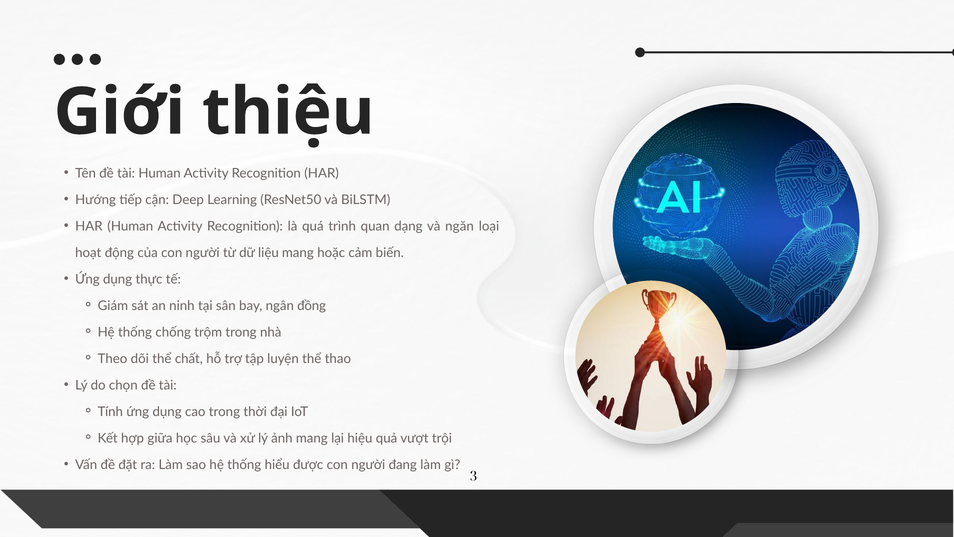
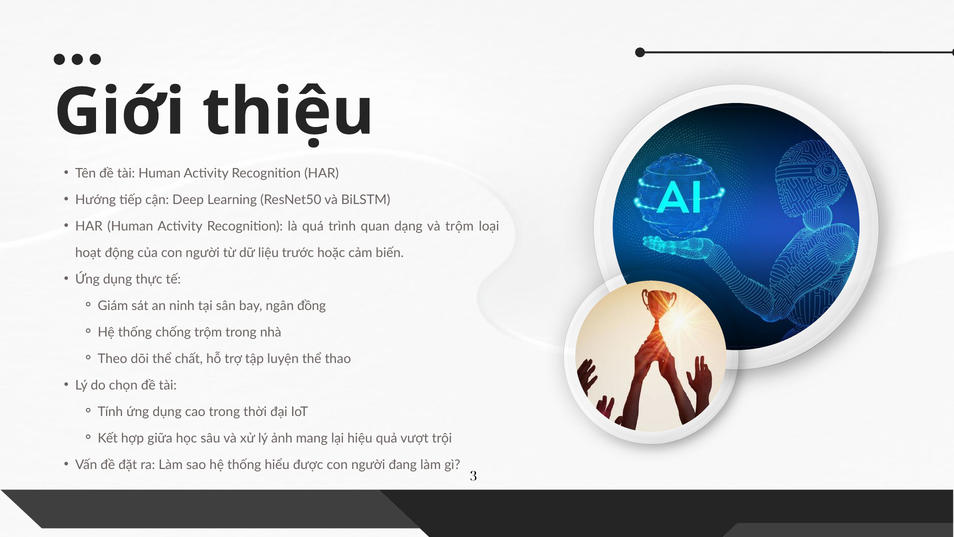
và ngăn: ngăn -> trộm
liệu mang: mang -> trước
